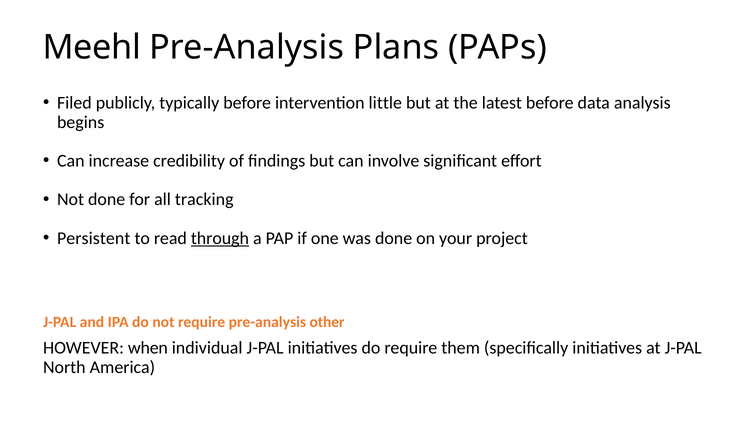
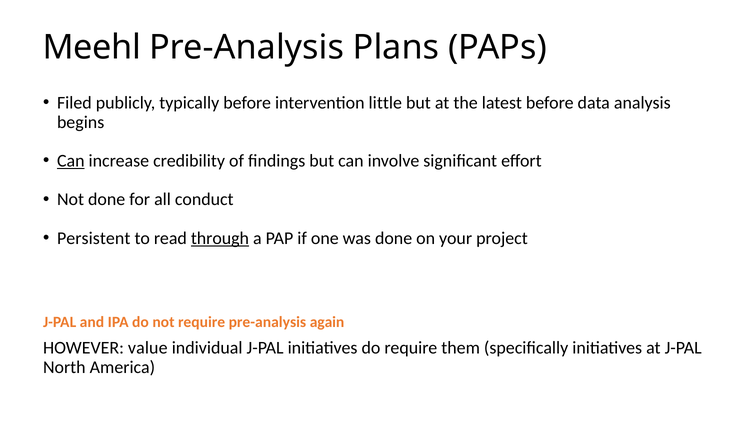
Can at (71, 161) underline: none -> present
tracking: tracking -> conduct
other: other -> again
when: when -> value
